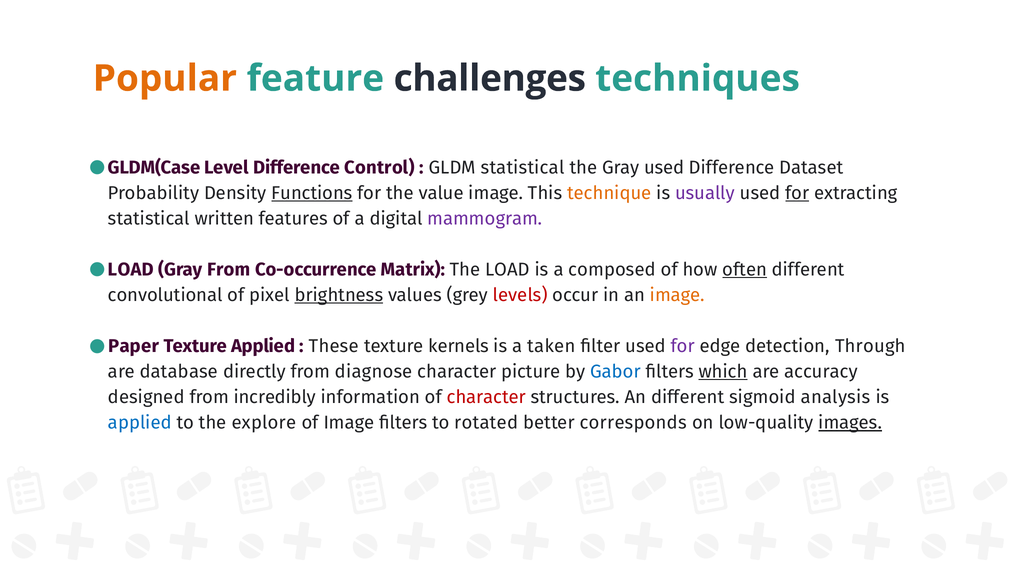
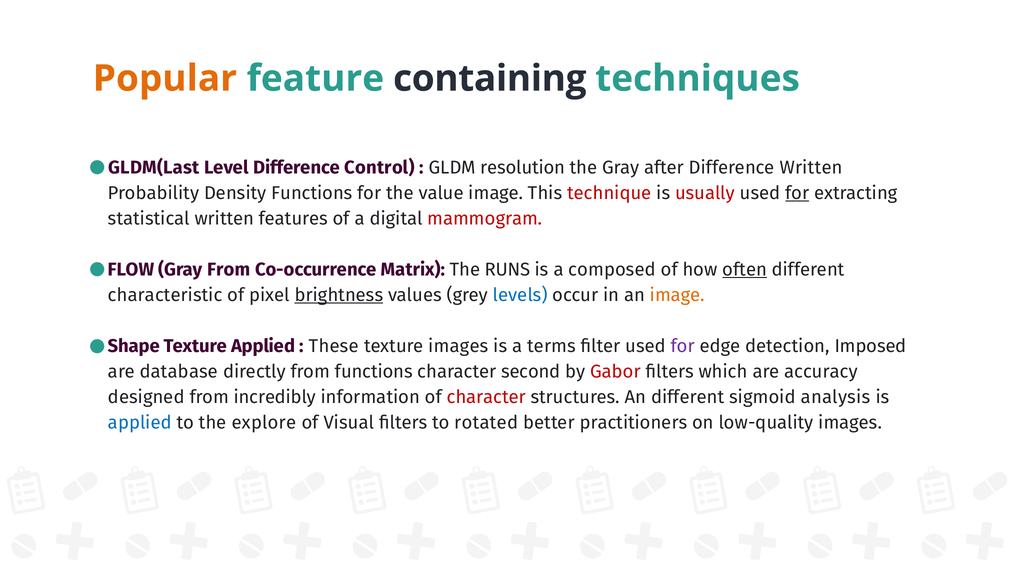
challenges: challenges -> containing
GLDM(Case: GLDM(Case -> GLDM(Last
GLDM statistical: statistical -> resolution
Gray used: used -> after
Difference Dataset: Dataset -> Written
Functions at (312, 193) underline: present -> none
technique colour: orange -> red
usually colour: purple -> red
mammogram colour: purple -> red
LOAD at (131, 270): LOAD -> FLOW
The LOAD: LOAD -> RUNS
convolutional: convolutional -> characteristic
levels colour: red -> blue
Paper: Paper -> Shape
texture kernels: kernels -> images
taken: taken -> terms
Through: Through -> Imposed
from diagnose: diagnose -> functions
picture: picture -> second
Gabor colour: blue -> red
which underline: present -> none
of Image: Image -> Visual
corresponds: corresponds -> practitioners
images at (850, 423) underline: present -> none
